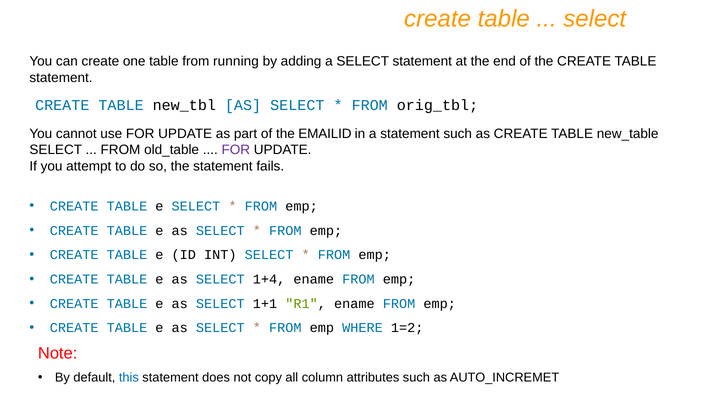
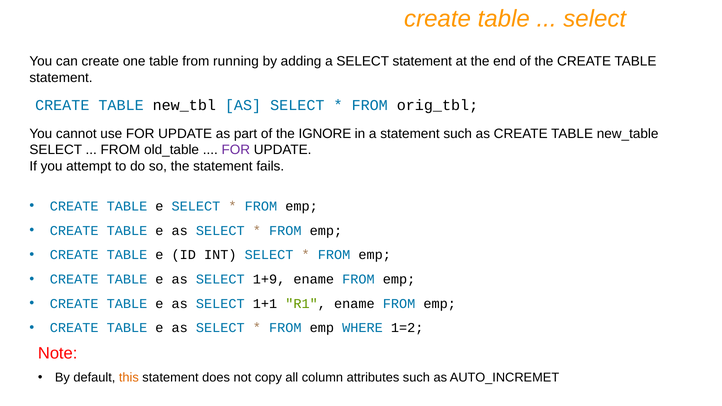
EMAILID: EMAILID -> IGNORE
1+4: 1+4 -> 1+9
this colour: blue -> orange
